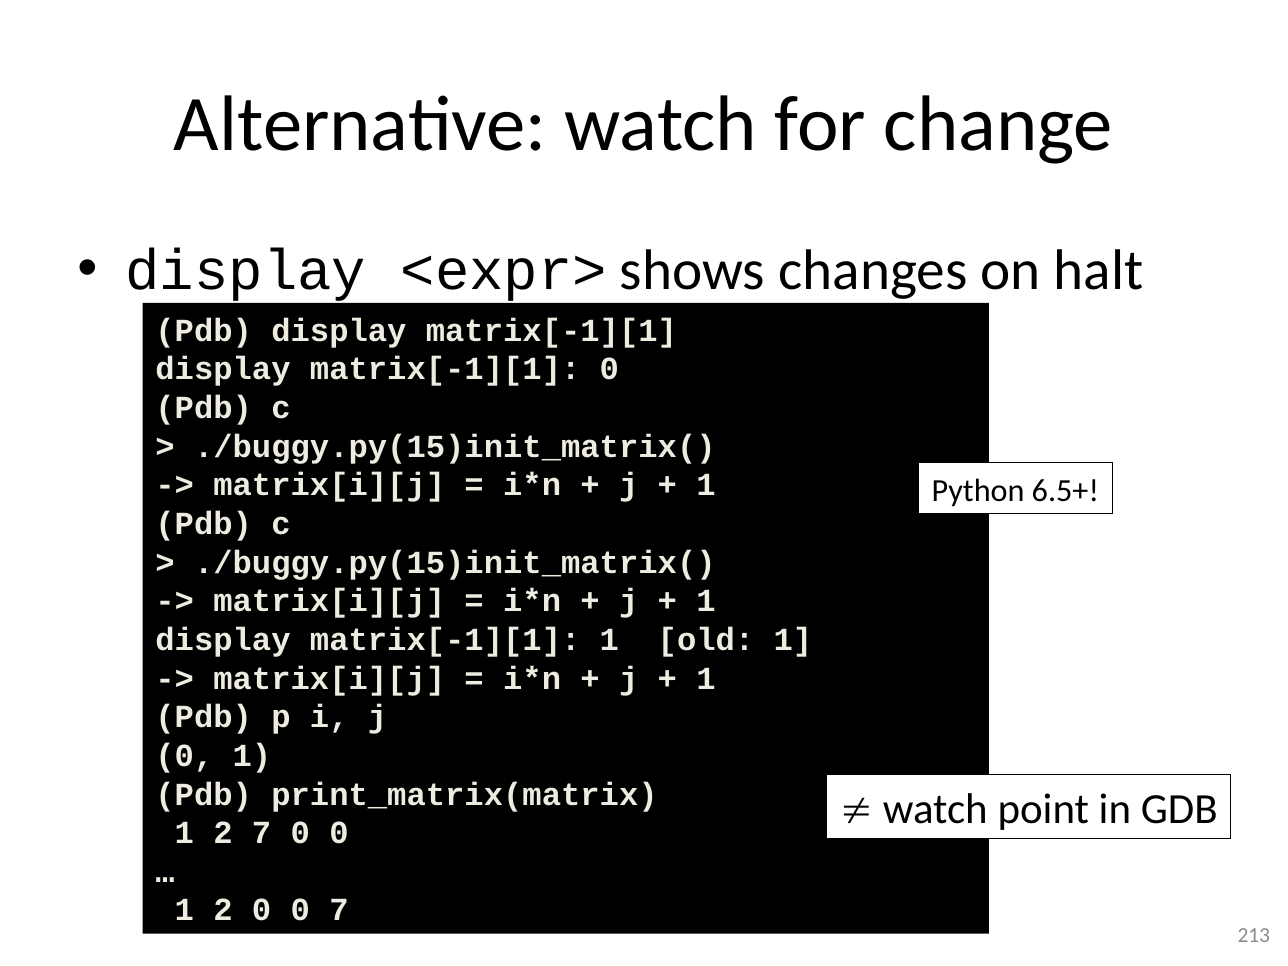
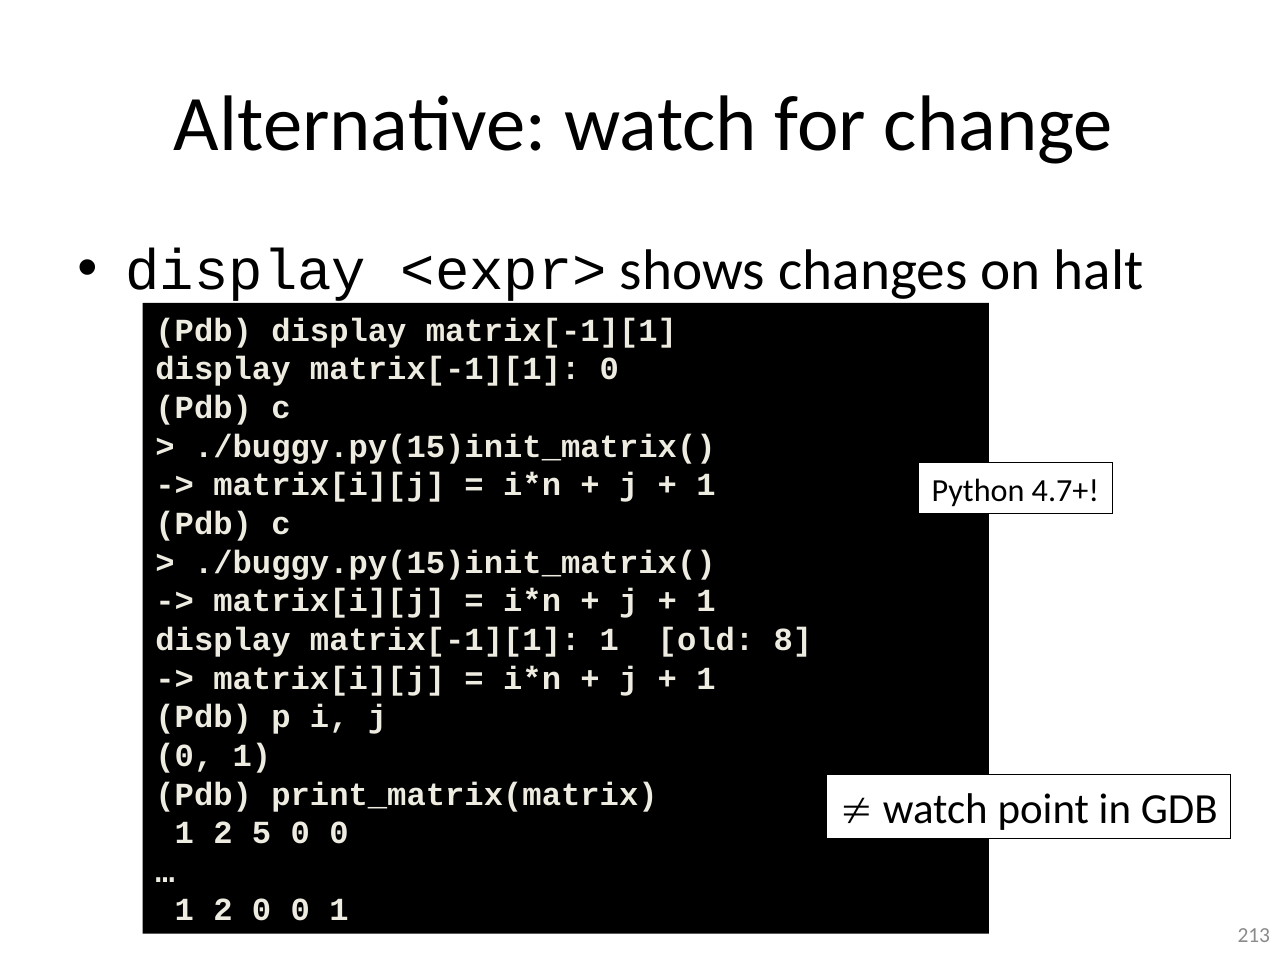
6.5+: 6.5+ -> 4.7+
old 1: 1 -> 8
2 7: 7 -> 5
0 0 7: 7 -> 1
